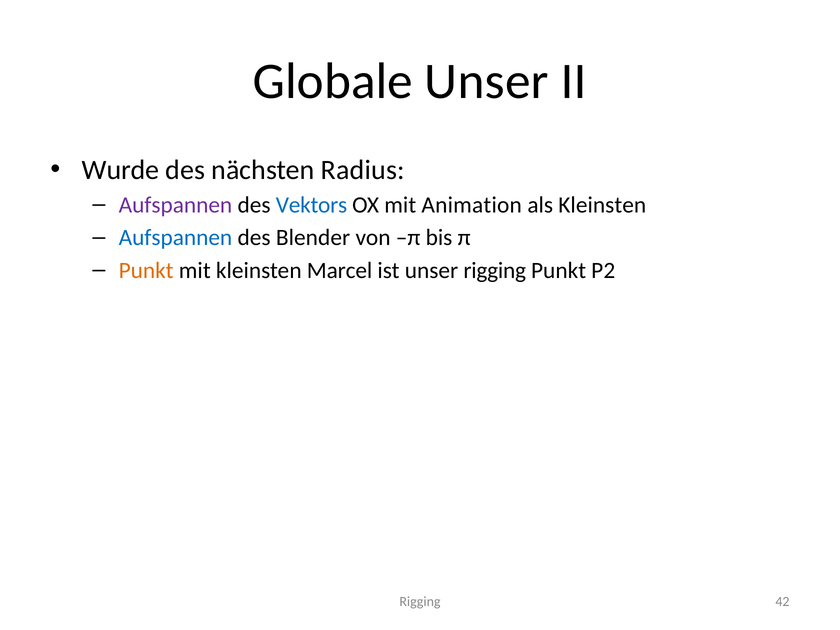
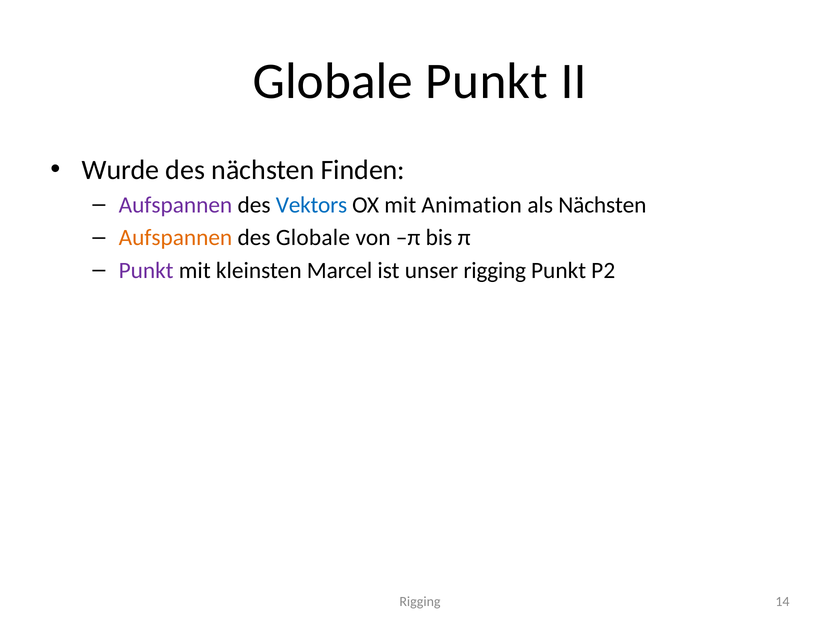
Globale Unser: Unser -> Punkt
Radius: Radius -> Finden
als Kleinsten: Kleinsten -> Nächsten
Aufspannen at (175, 238) colour: blue -> orange
des Blender: Blender -> Globale
Punkt at (146, 270) colour: orange -> purple
42: 42 -> 14
